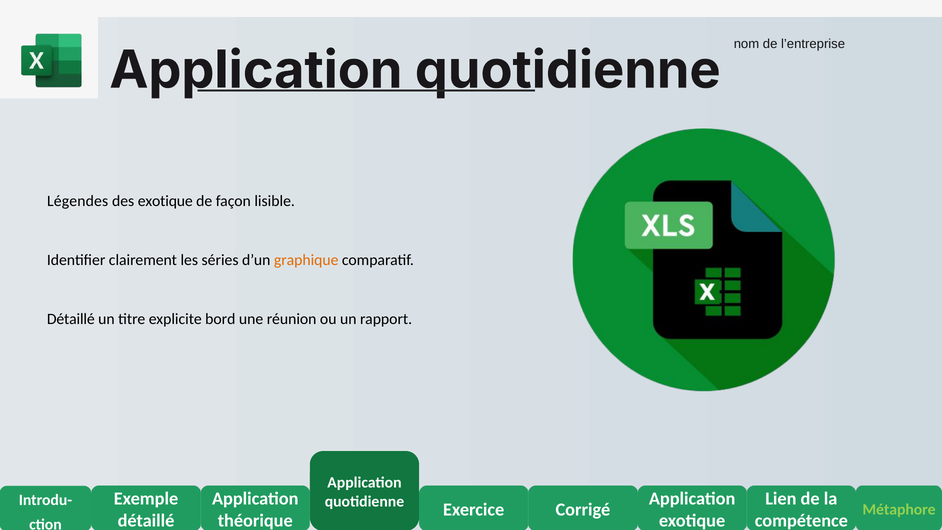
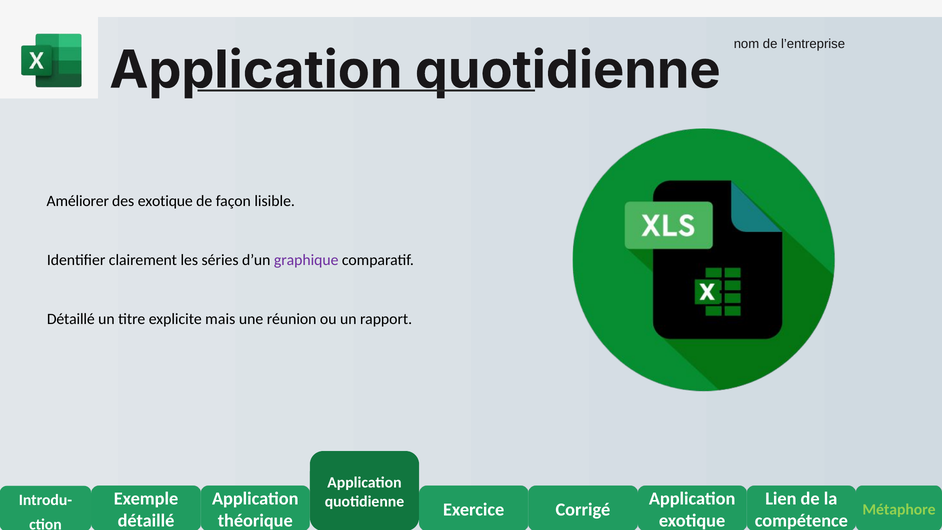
Légendes: Légendes -> Améliorer
graphique colour: orange -> purple
bord: bord -> mais
